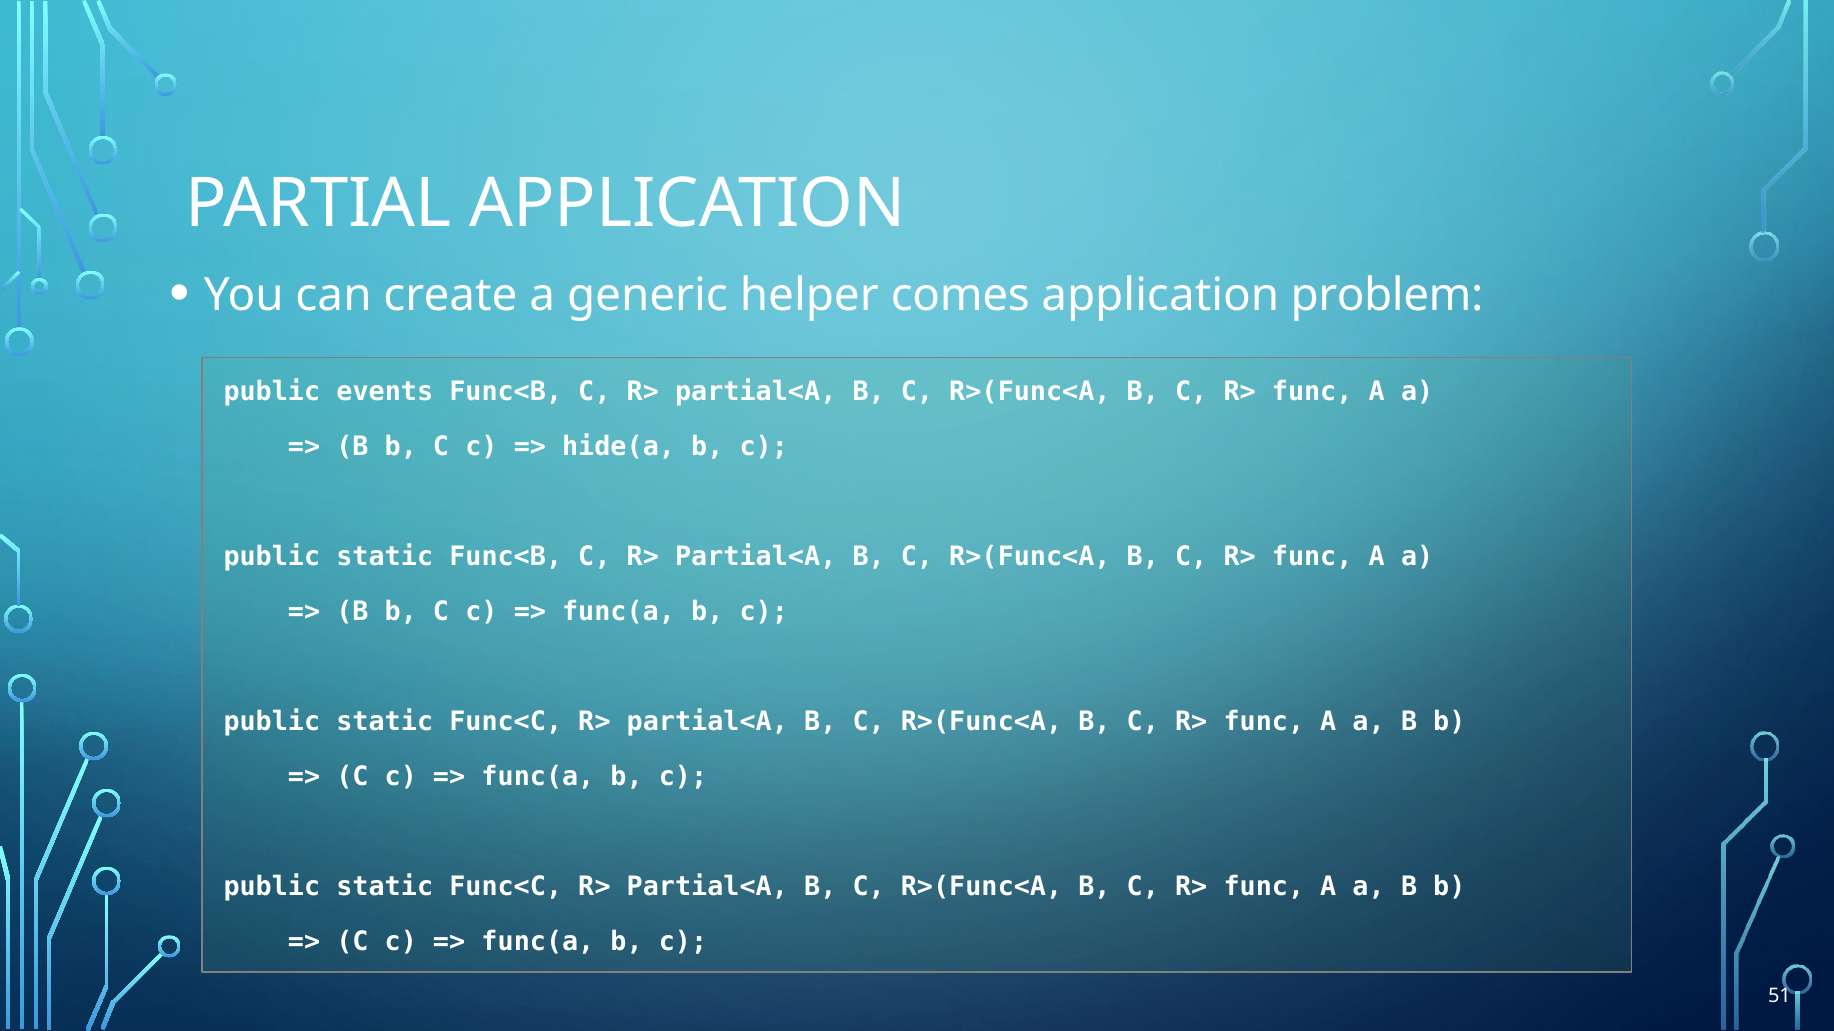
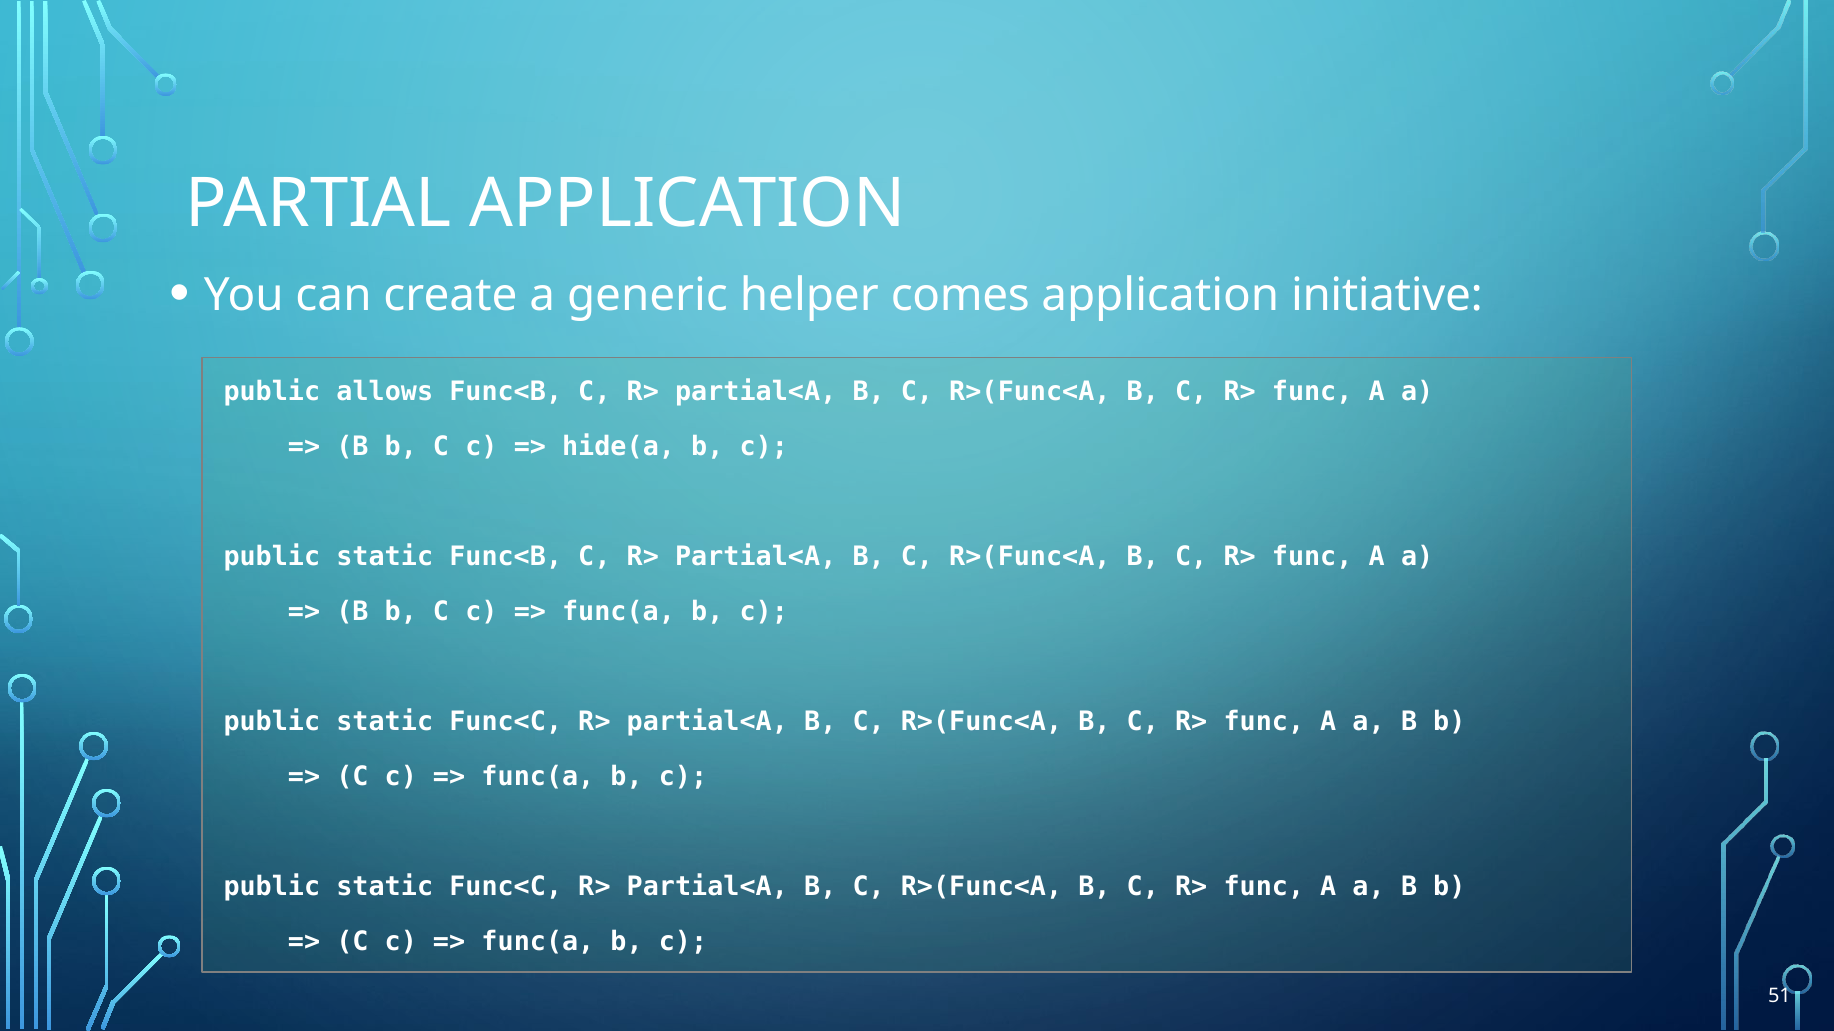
problem: problem -> initiative
events: events -> allows
